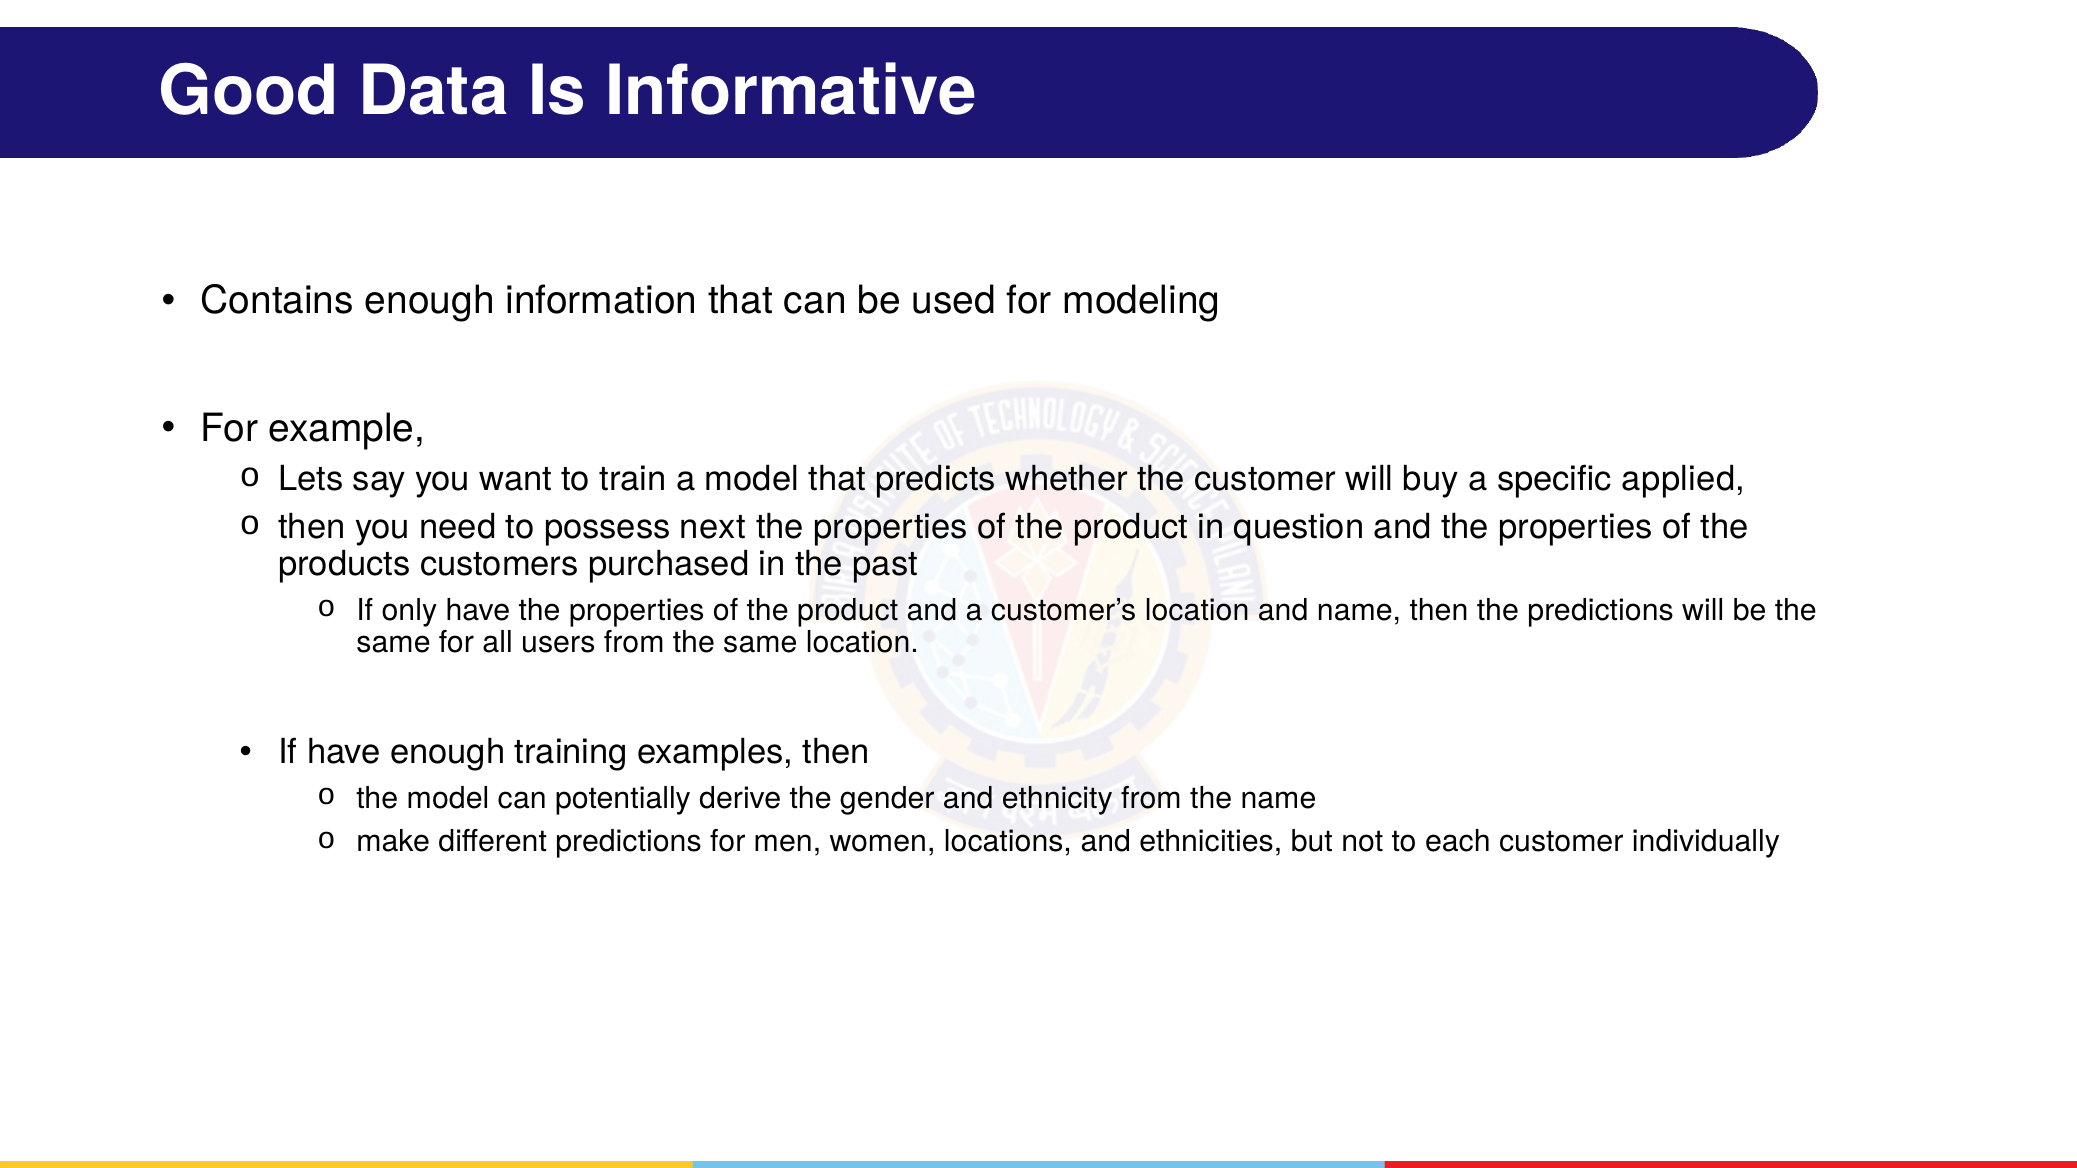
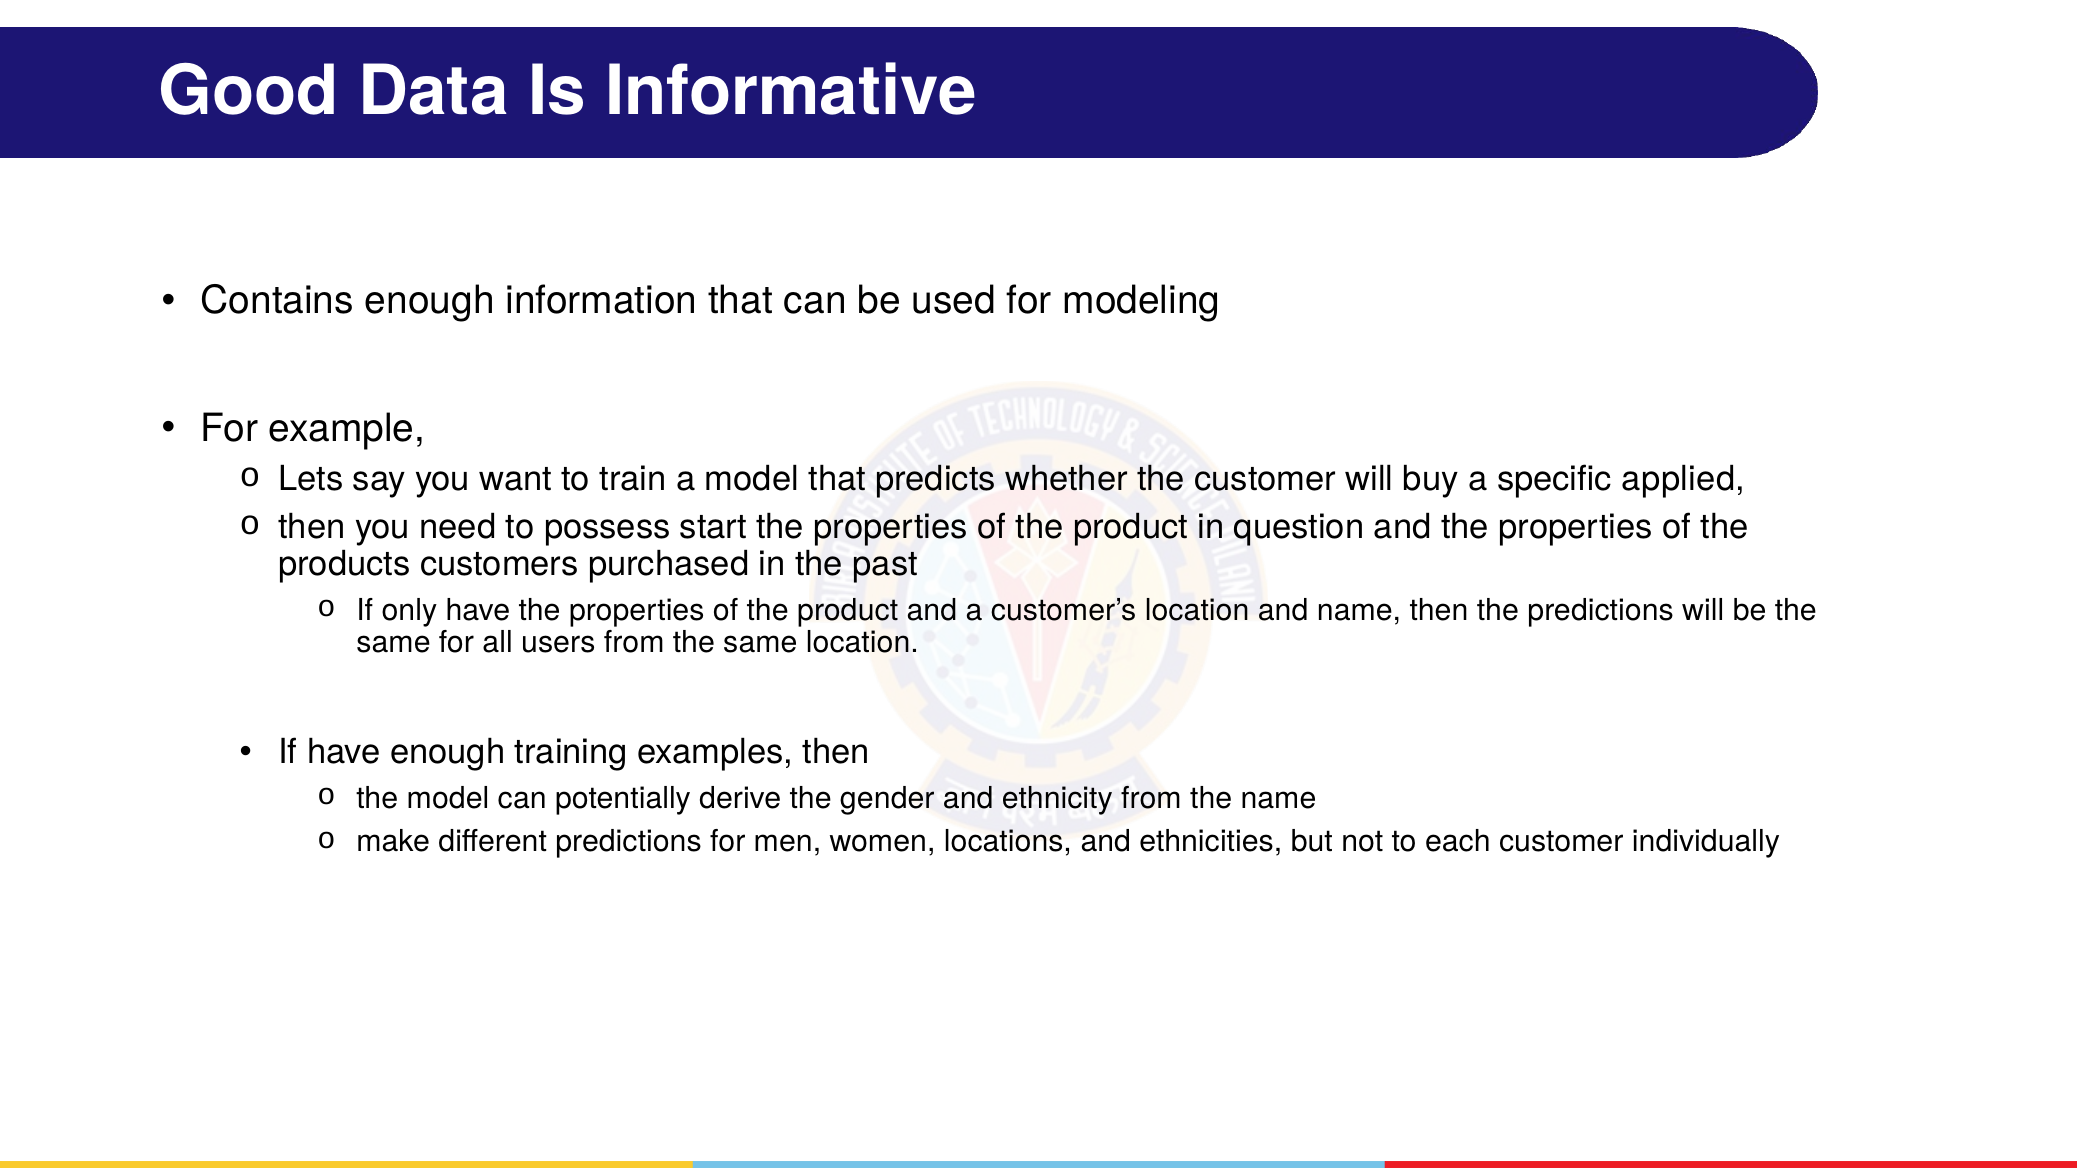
next: next -> start
